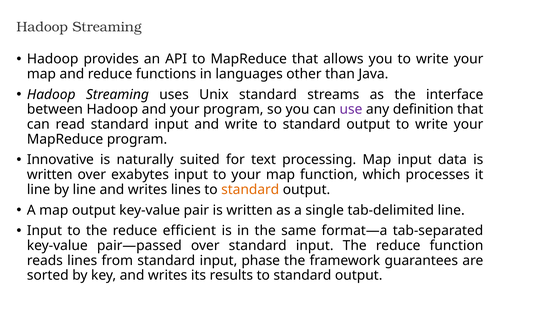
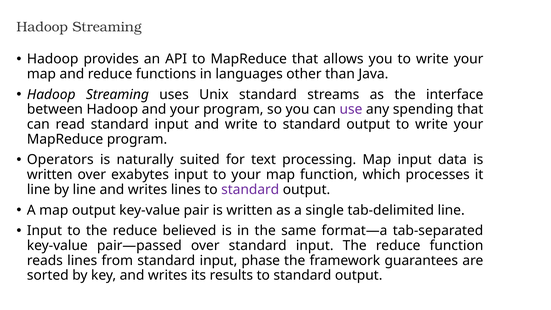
definition: definition -> spending
Innovative: Innovative -> Operators
standard at (250, 189) colour: orange -> purple
efficient: efficient -> believed
